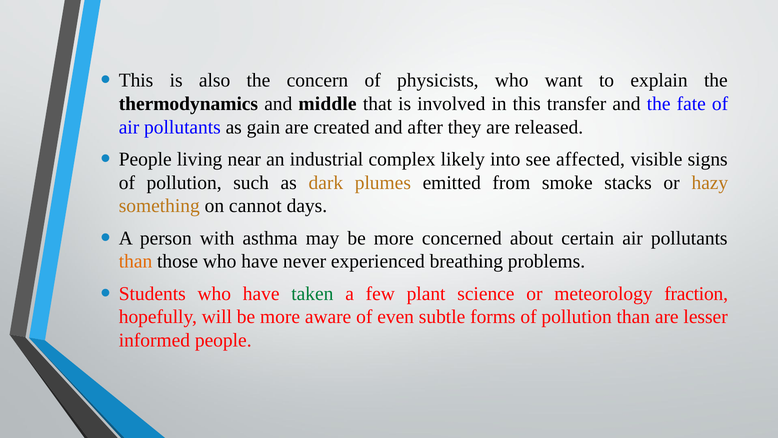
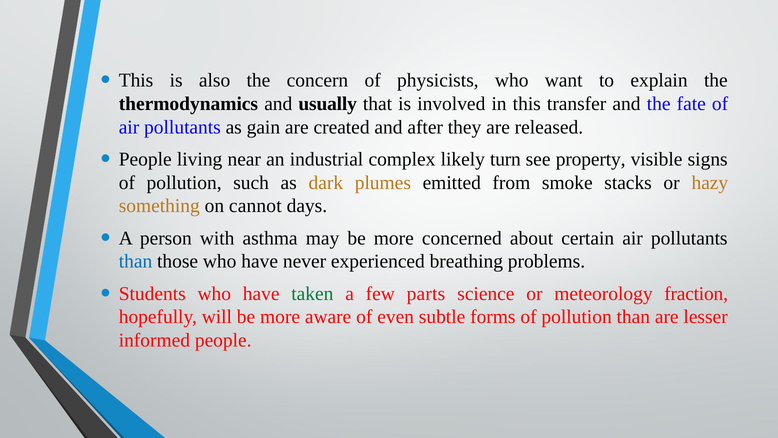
middle: middle -> usually
into: into -> turn
affected: affected -> property
than at (136, 261) colour: orange -> blue
plant: plant -> parts
